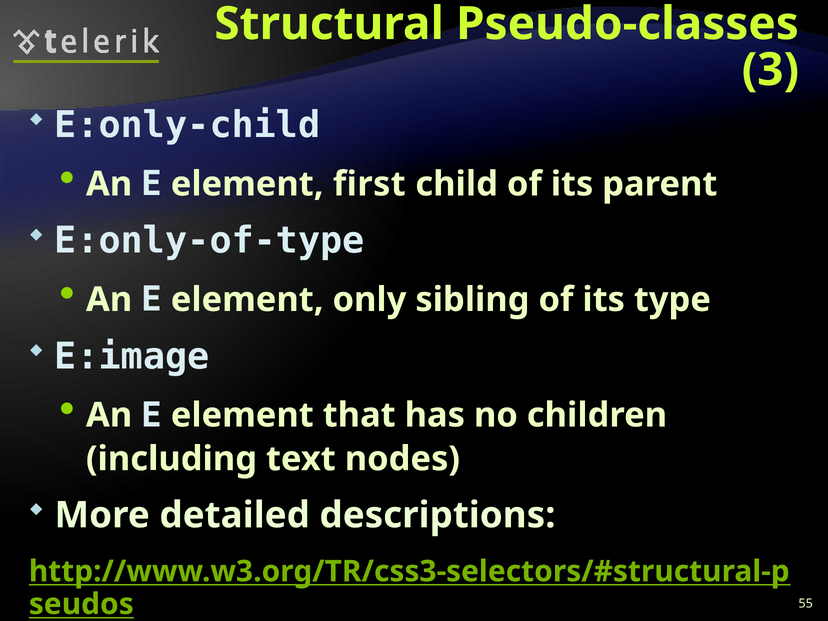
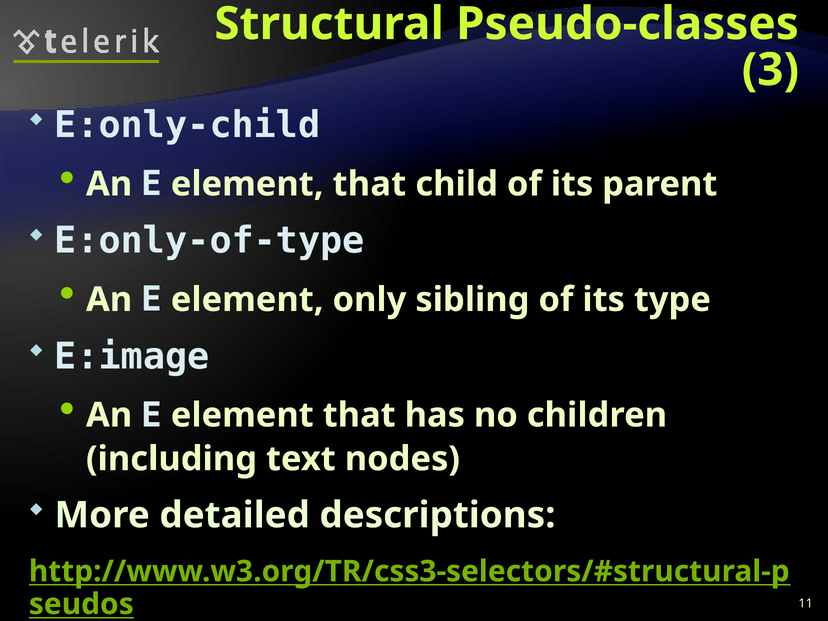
first at (369, 184): first -> that
55: 55 -> 11
